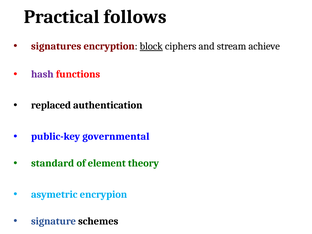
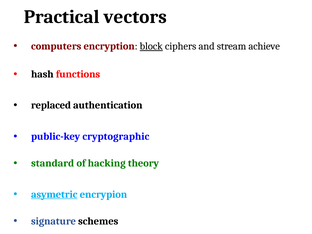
follows: follows -> vectors
signatures: signatures -> computers
hash colour: purple -> black
governmental: governmental -> cryptographic
element: element -> hacking
asymetric underline: none -> present
